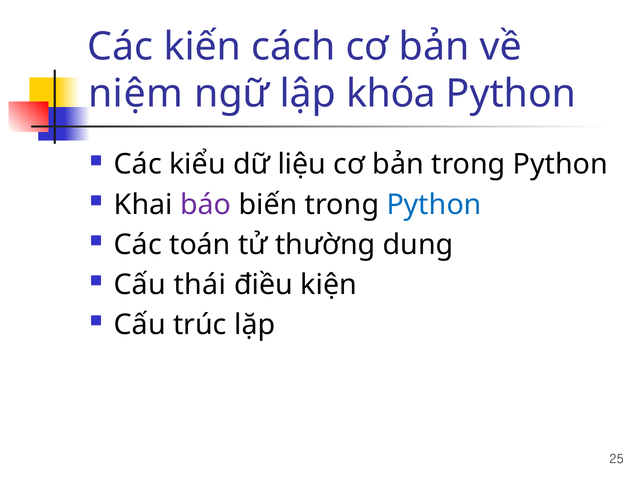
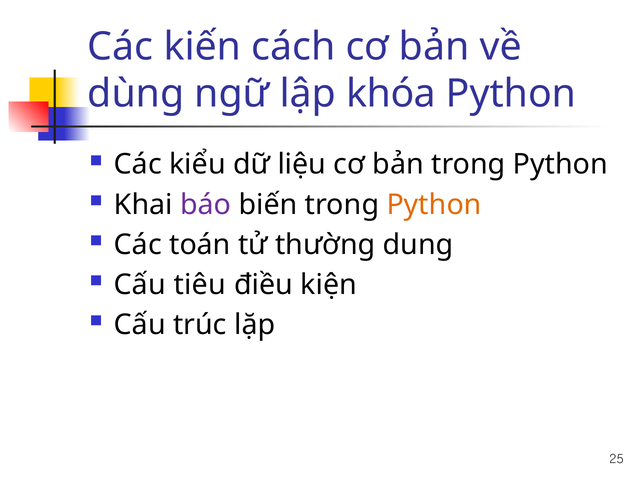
niệm: niệm -> dùng
Python at (434, 205) colour: blue -> orange
thái: thái -> tiêu
